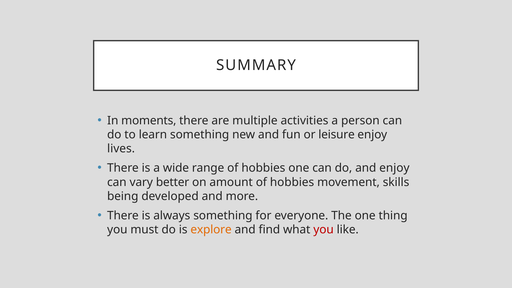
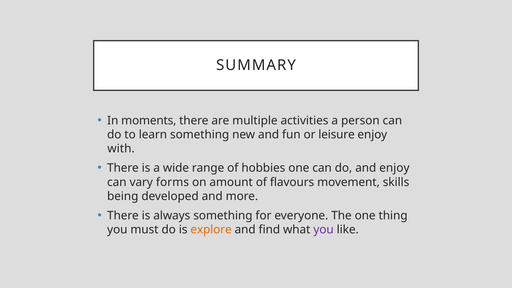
lives: lives -> with
better: better -> forms
amount of hobbies: hobbies -> flavours
you at (324, 230) colour: red -> purple
